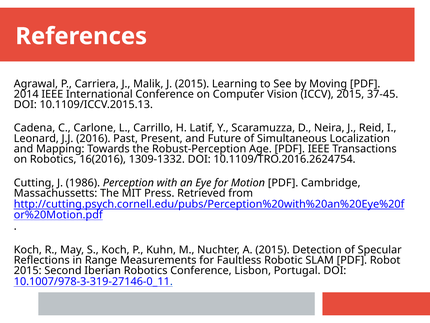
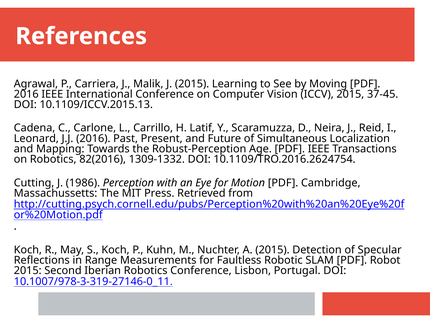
2014 at (26, 94): 2014 -> 2016
16(2016: 16(2016 -> 82(2016
